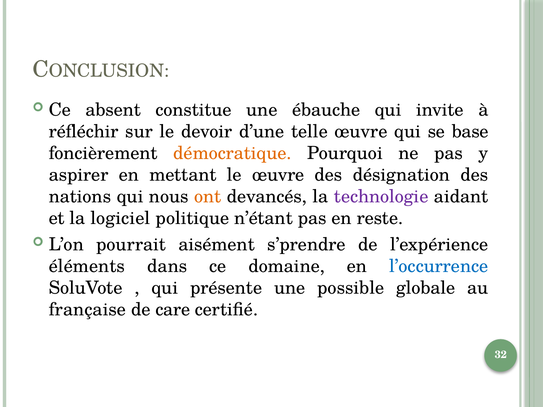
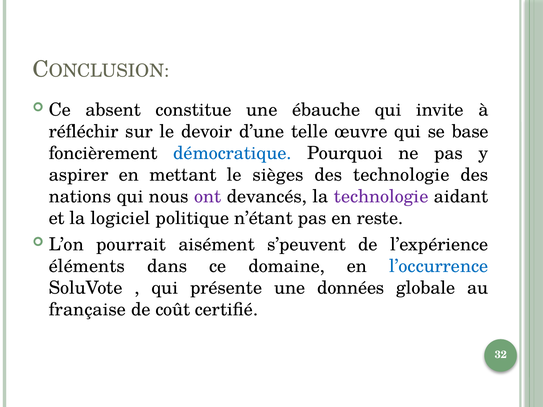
démocratique colour: orange -> blue
le œuvre: œuvre -> sièges
des désignation: désignation -> technologie
ont colour: orange -> purple
s’prendre: s’prendre -> s’peuvent
possible: possible -> données
care: care -> coût
